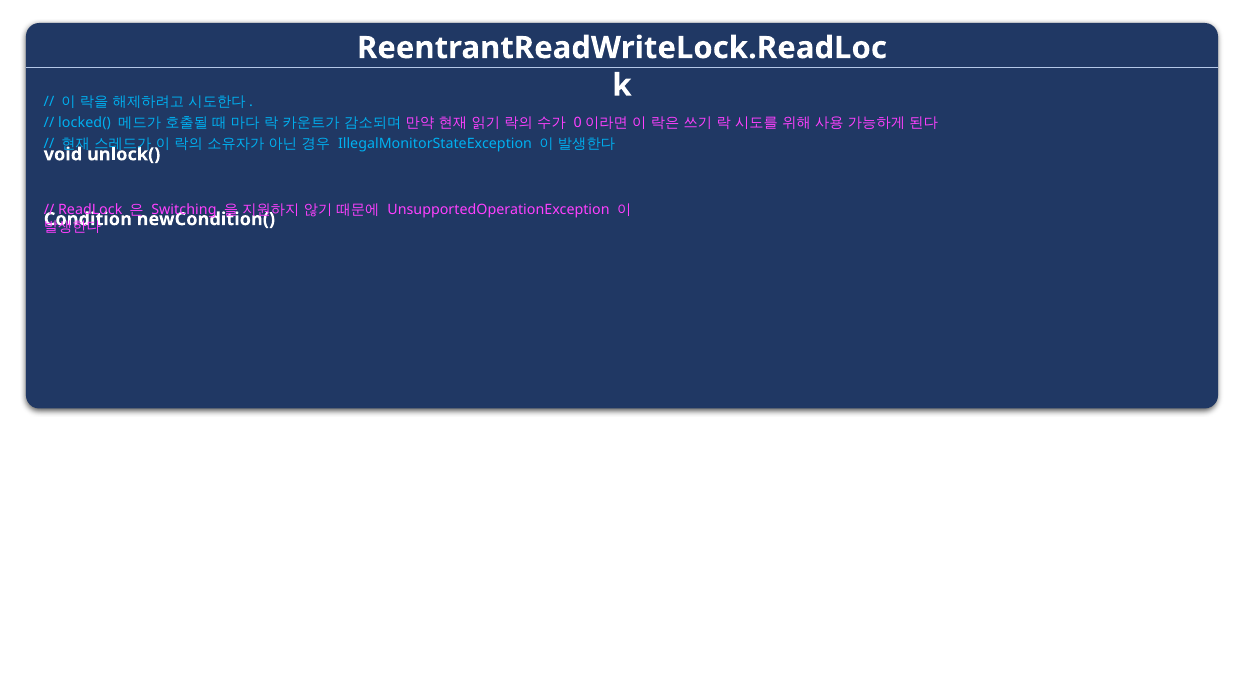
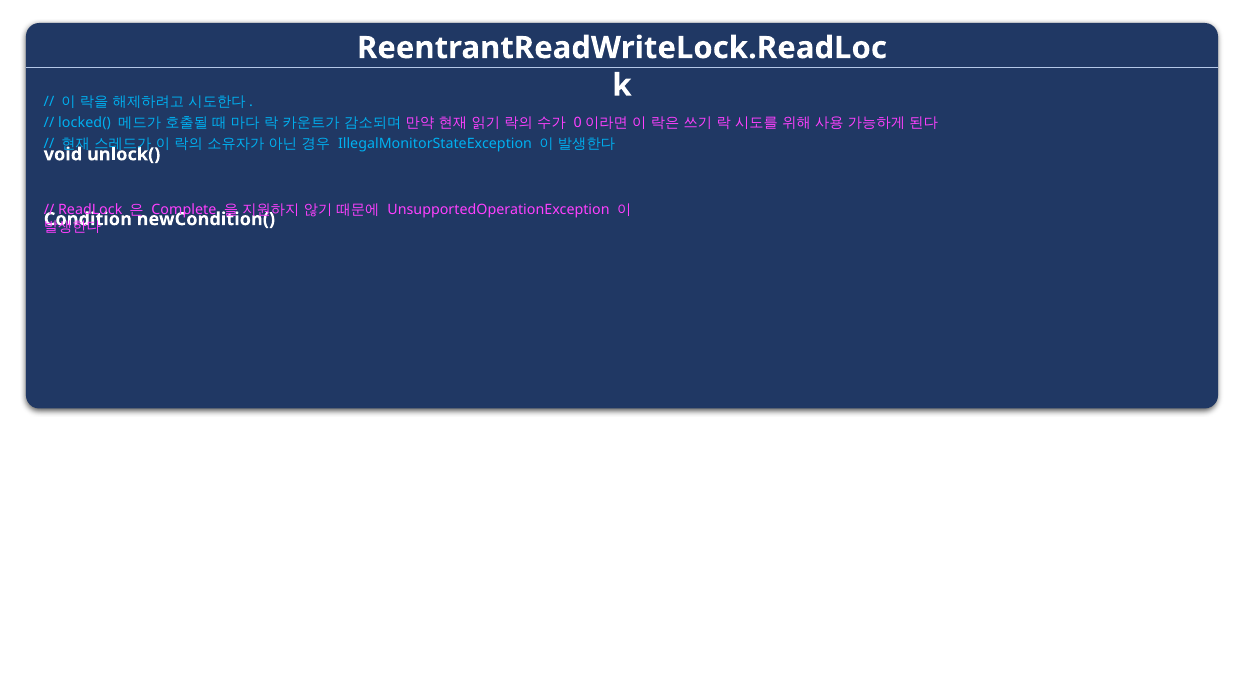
Switching: Switching -> Complete
